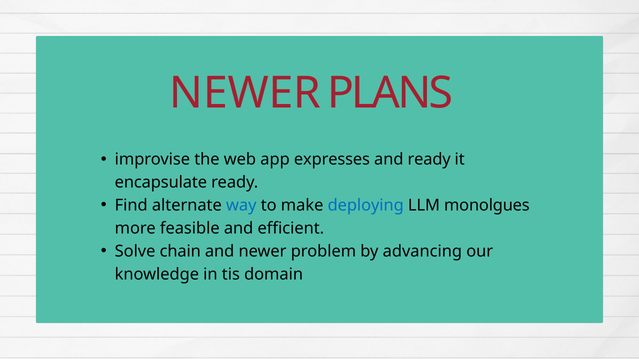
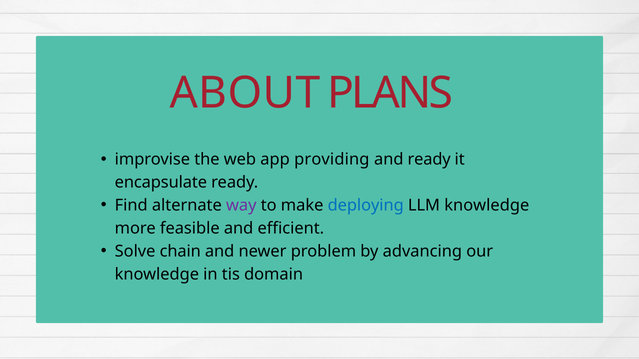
NEWER at (245, 93): NEWER -> ABOUT
expresses: expresses -> providing
way colour: blue -> purple
LLM monolgues: monolgues -> knowledge
